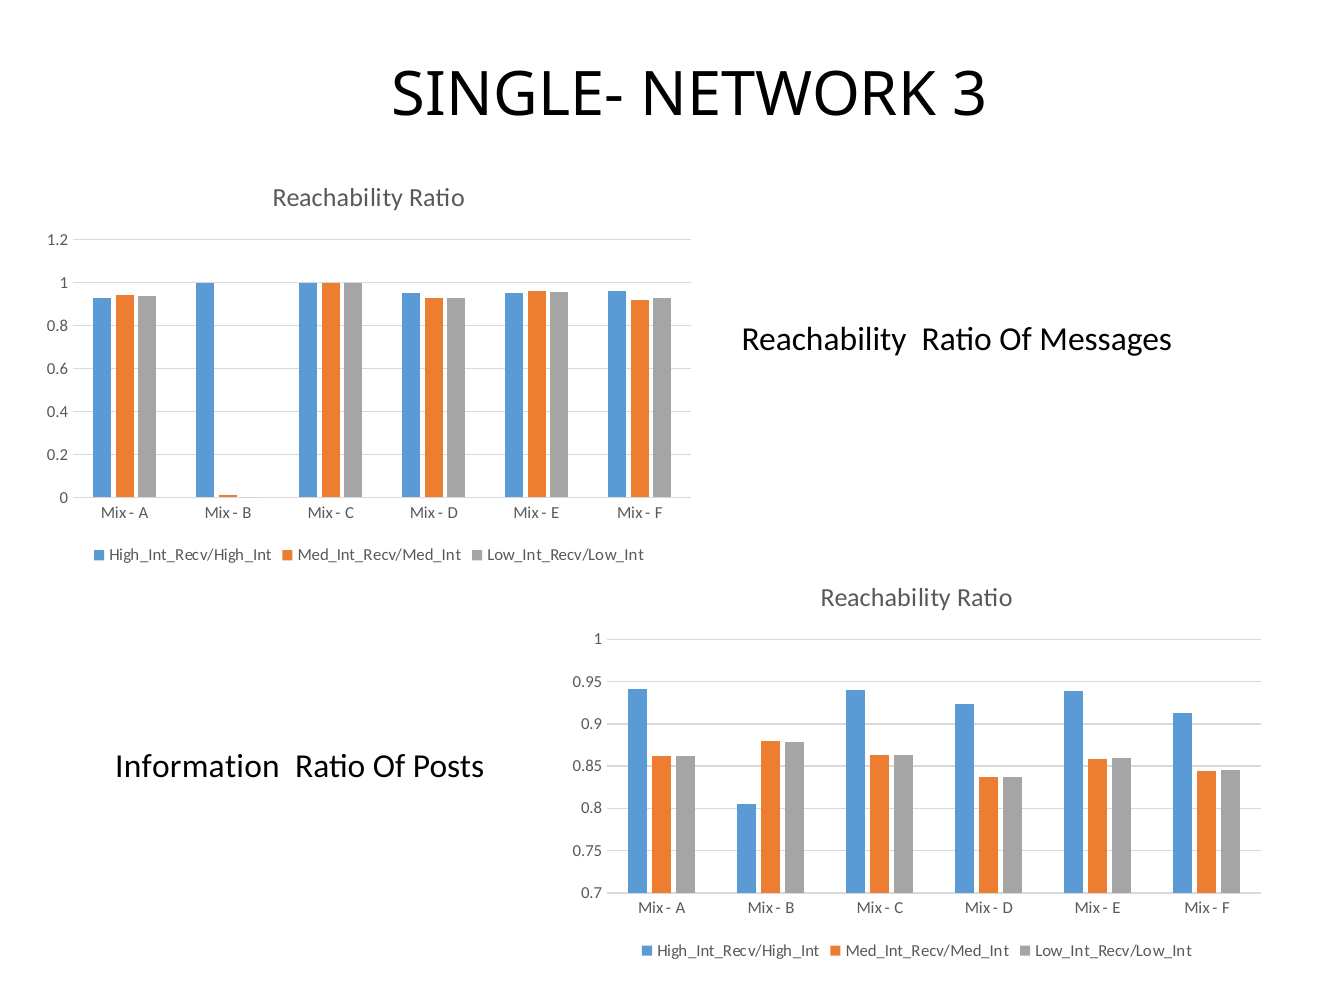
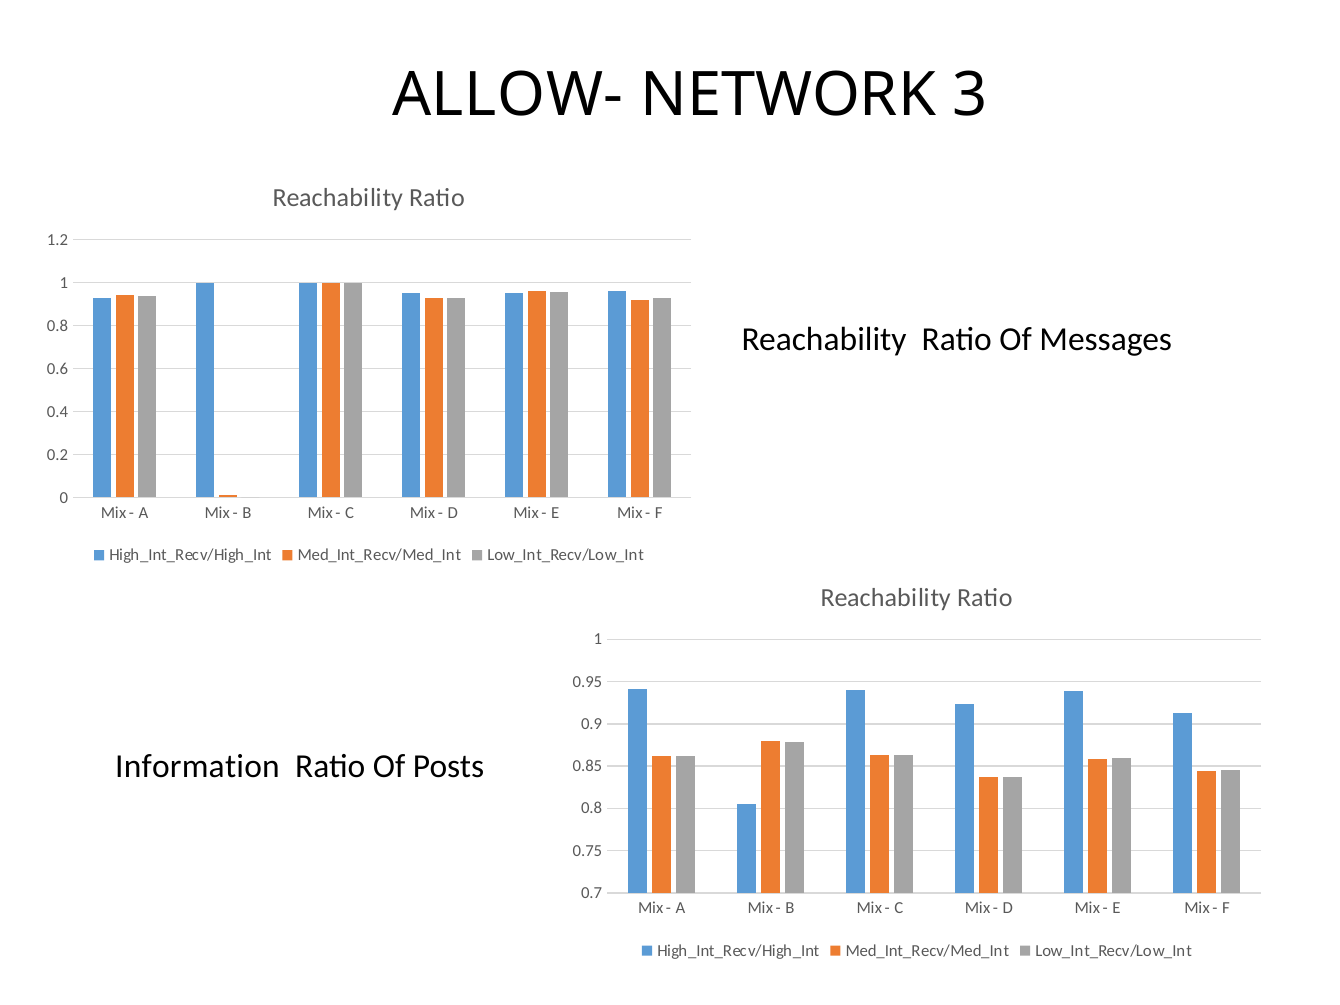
SINGLE-: SINGLE- -> ALLOW-
